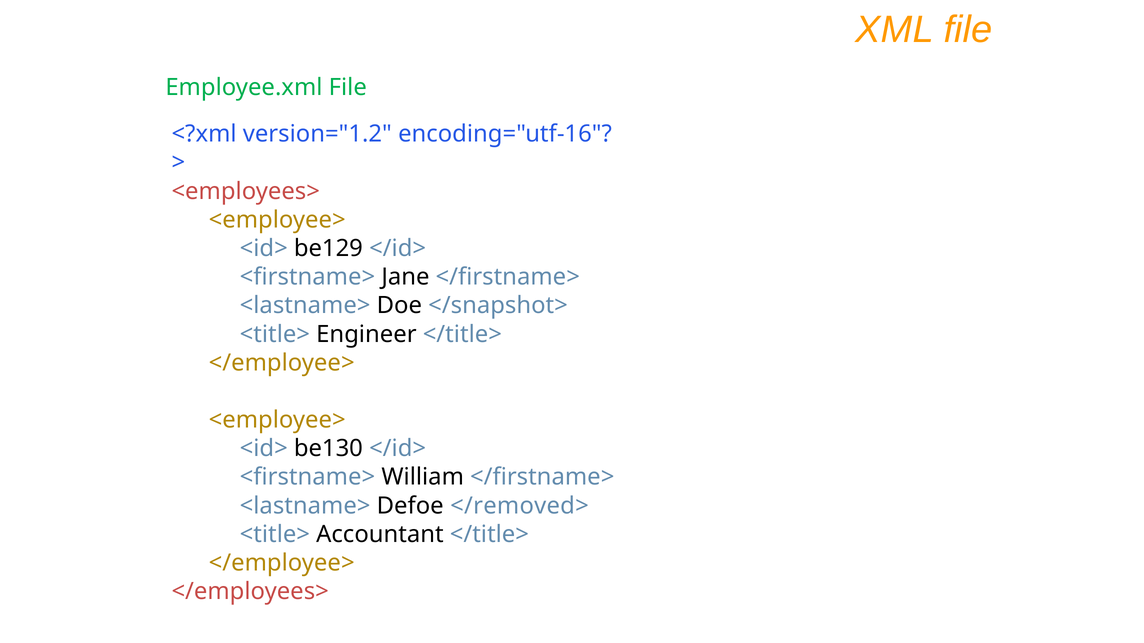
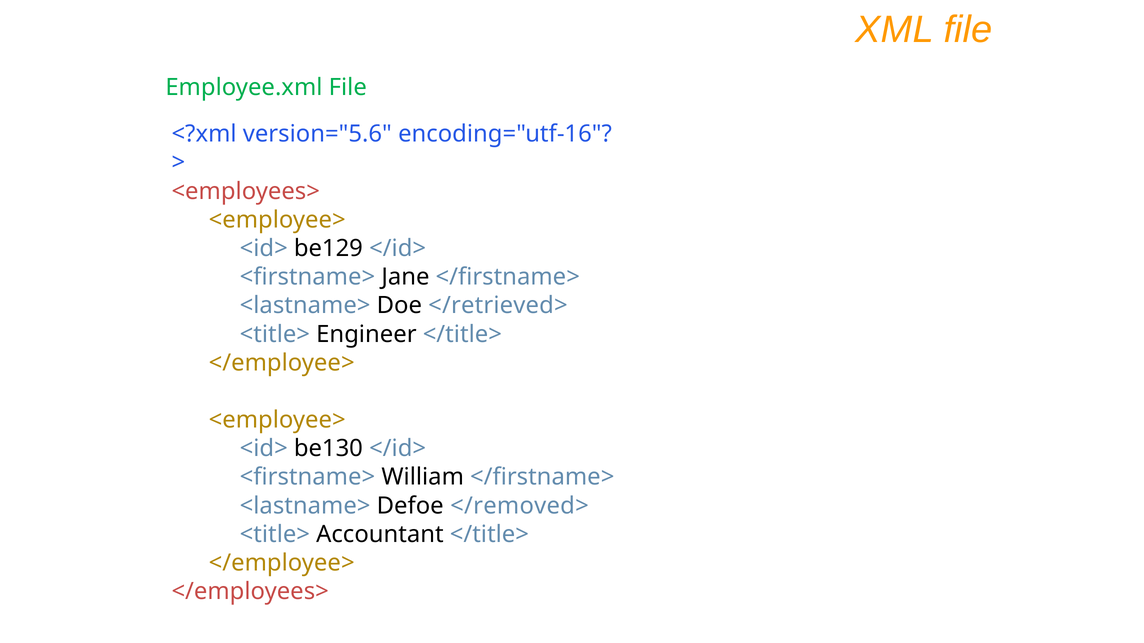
version="1.2: version="1.2 -> version="5.6
</snapshot>: </snapshot> -> </retrieved>
